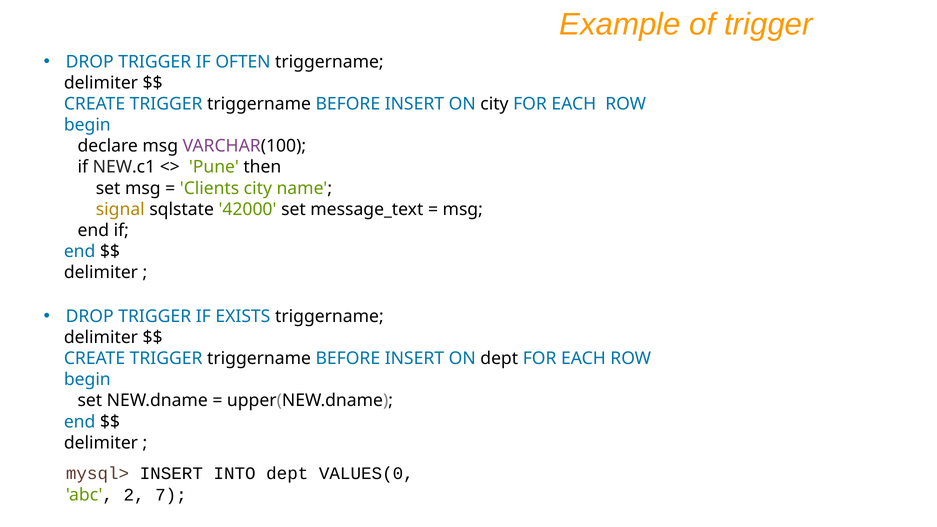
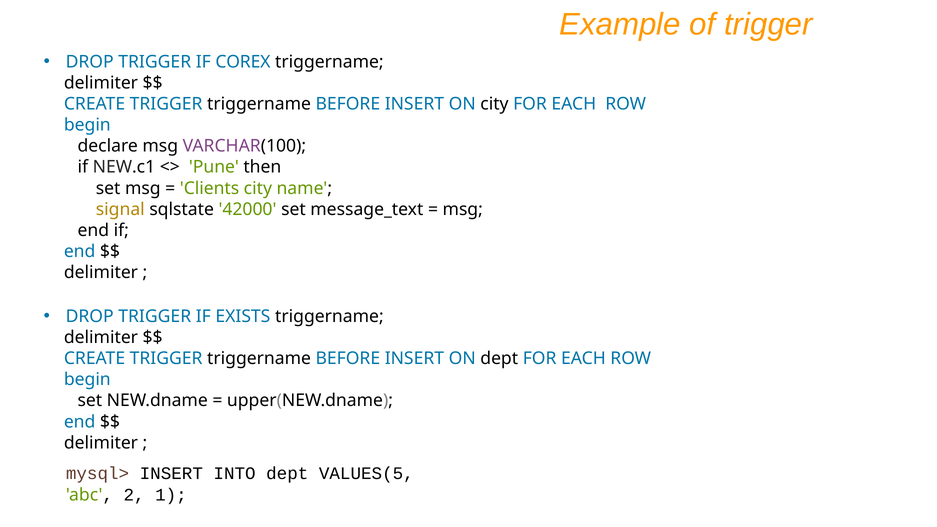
OFTEN: OFTEN -> COREX
VALUES(0: VALUES(0 -> VALUES(5
7: 7 -> 1
